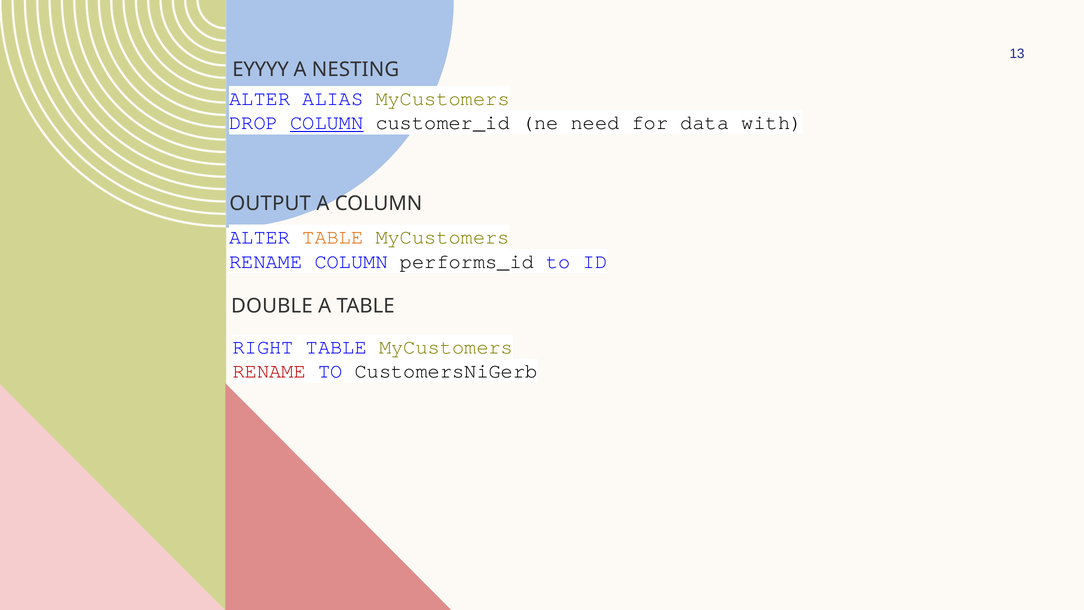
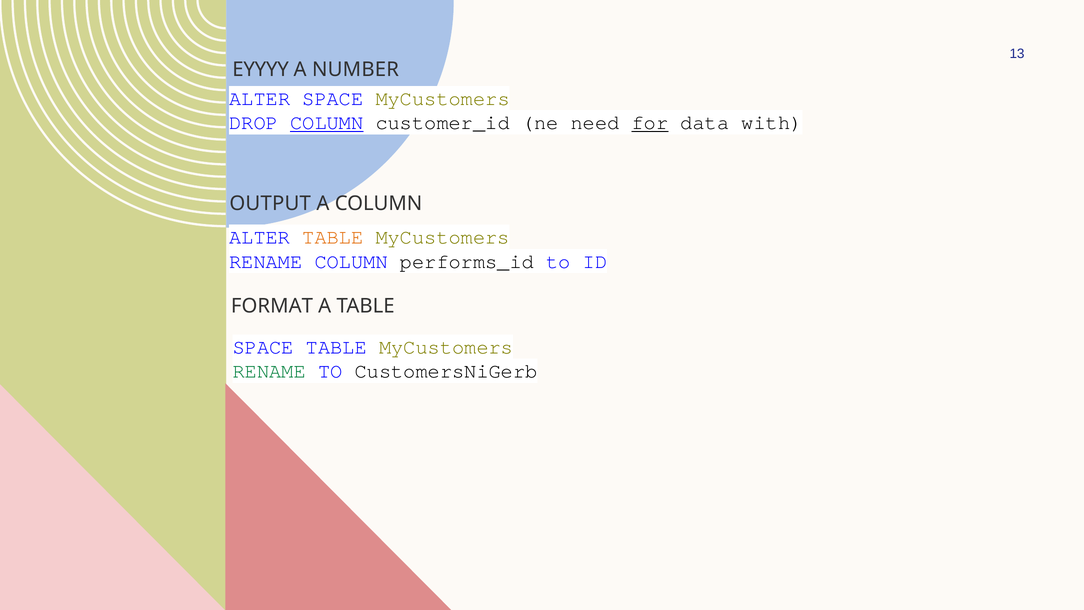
NESTING: NESTING -> NUMBER
ALTER ALIAS: ALIAS -> SPACE
for underline: none -> present
DOUBLE: DOUBLE -> FORMAT
RIGHT at (263, 347): RIGHT -> SPACE
RENAME at (269, 371) colour: red -> green
